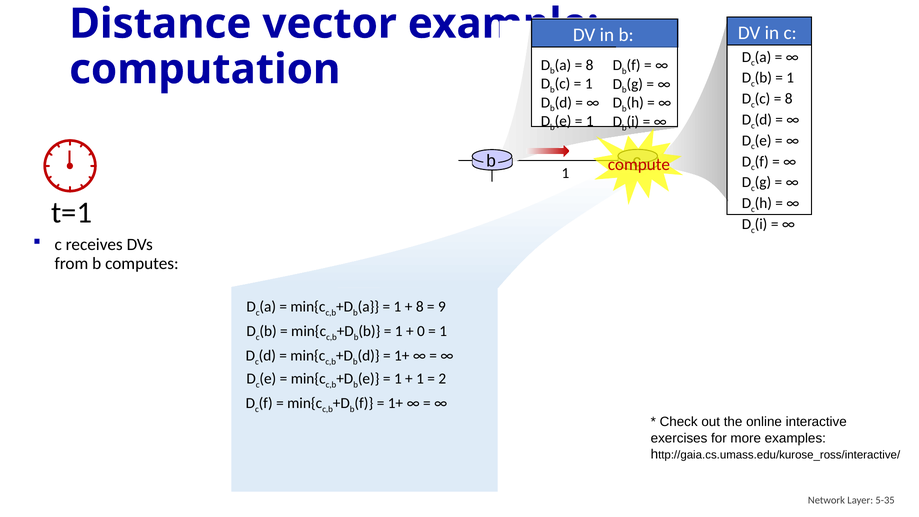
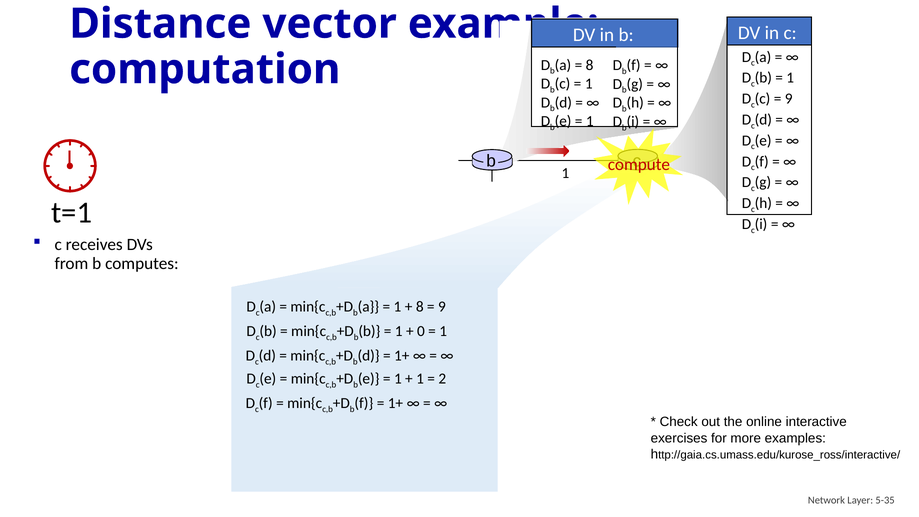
8 at (789, 99): 8 -> 9
